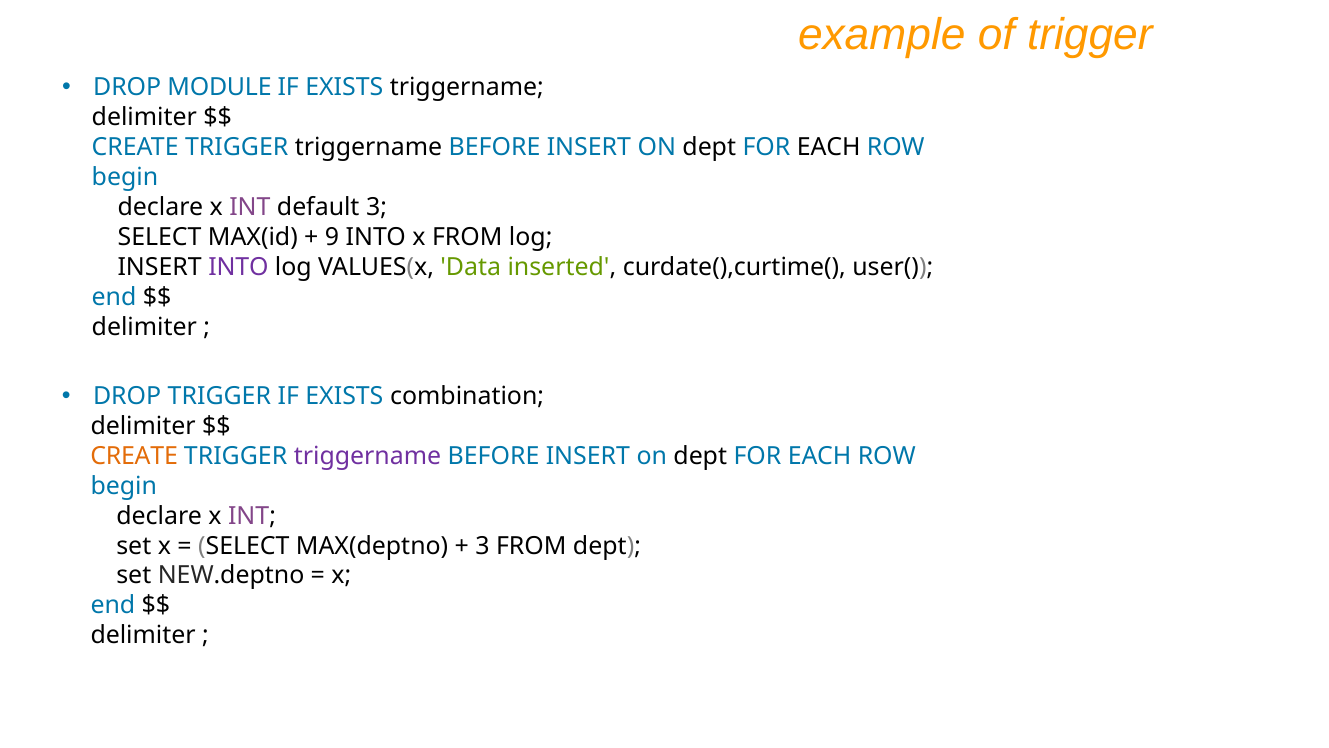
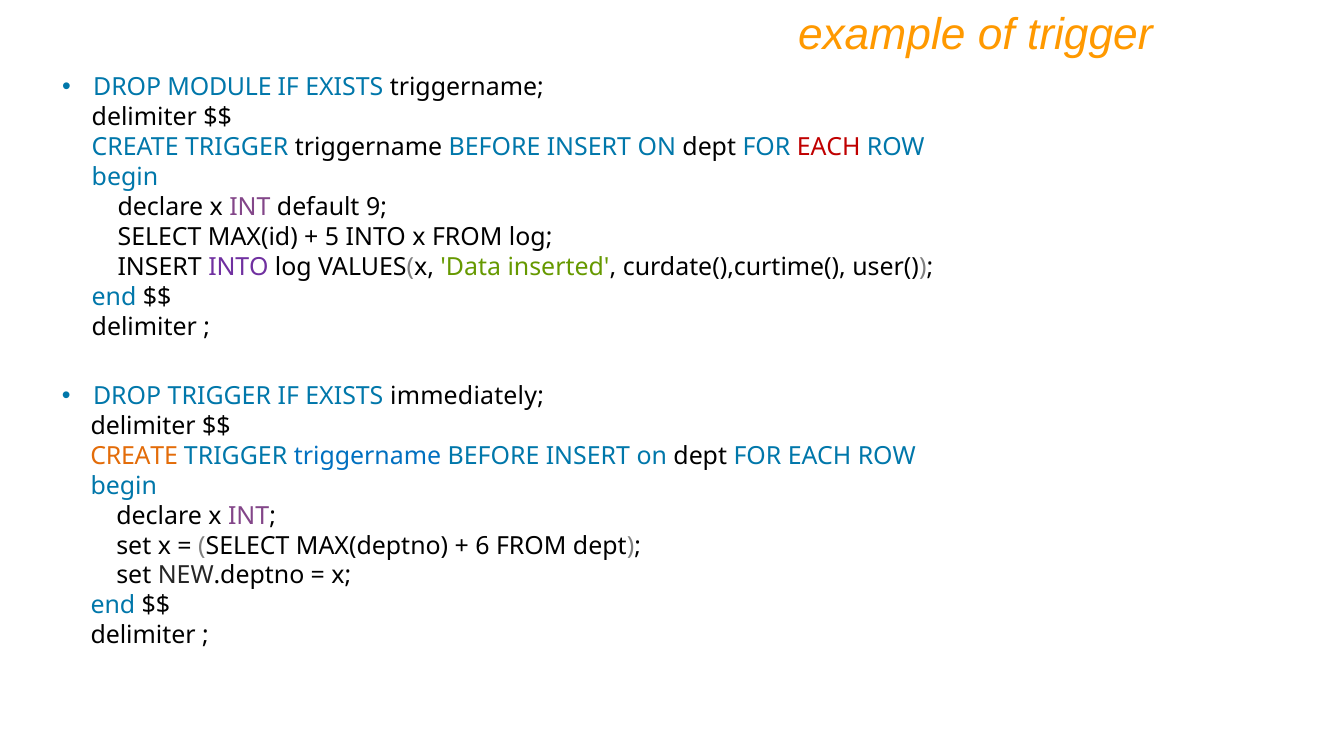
EACH at (829, 147) colour: black -> red
default 3: 3 -> 9
9: 9 -> 5
combination: combination -> immediately
triggername at (368, 456) colour: purple -> blue
3 at (482, 546): 3 -> 6
